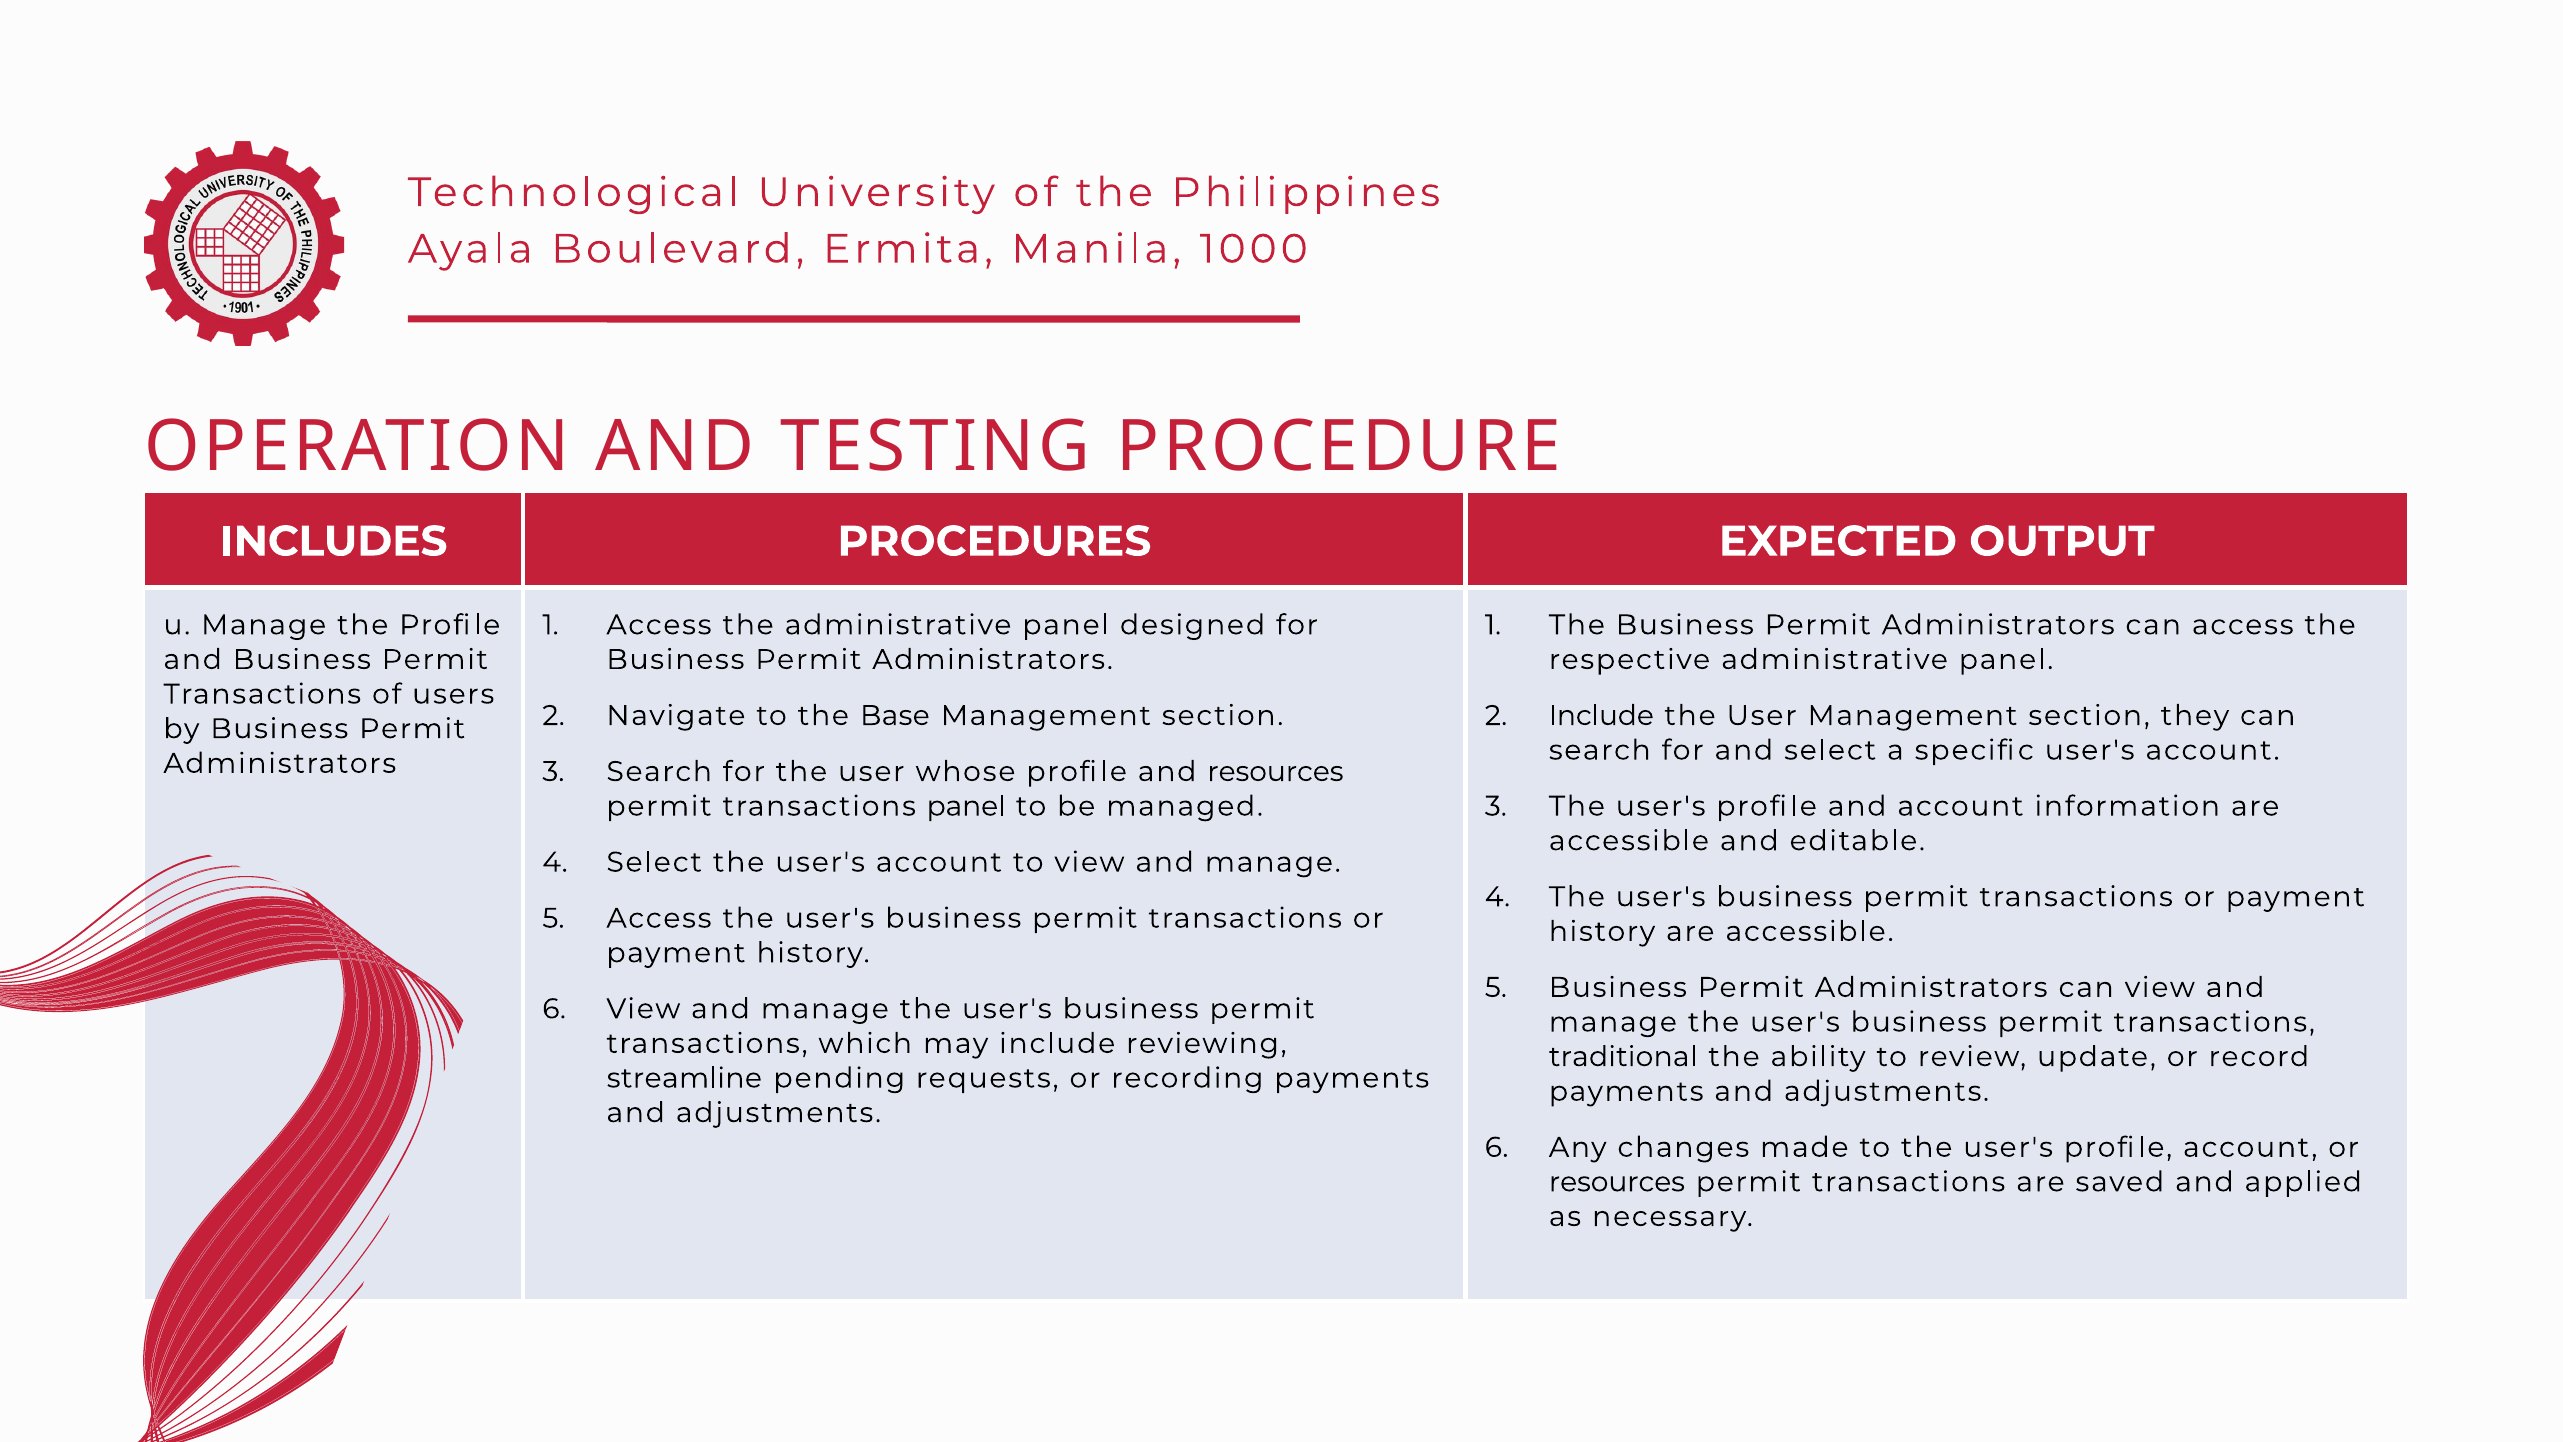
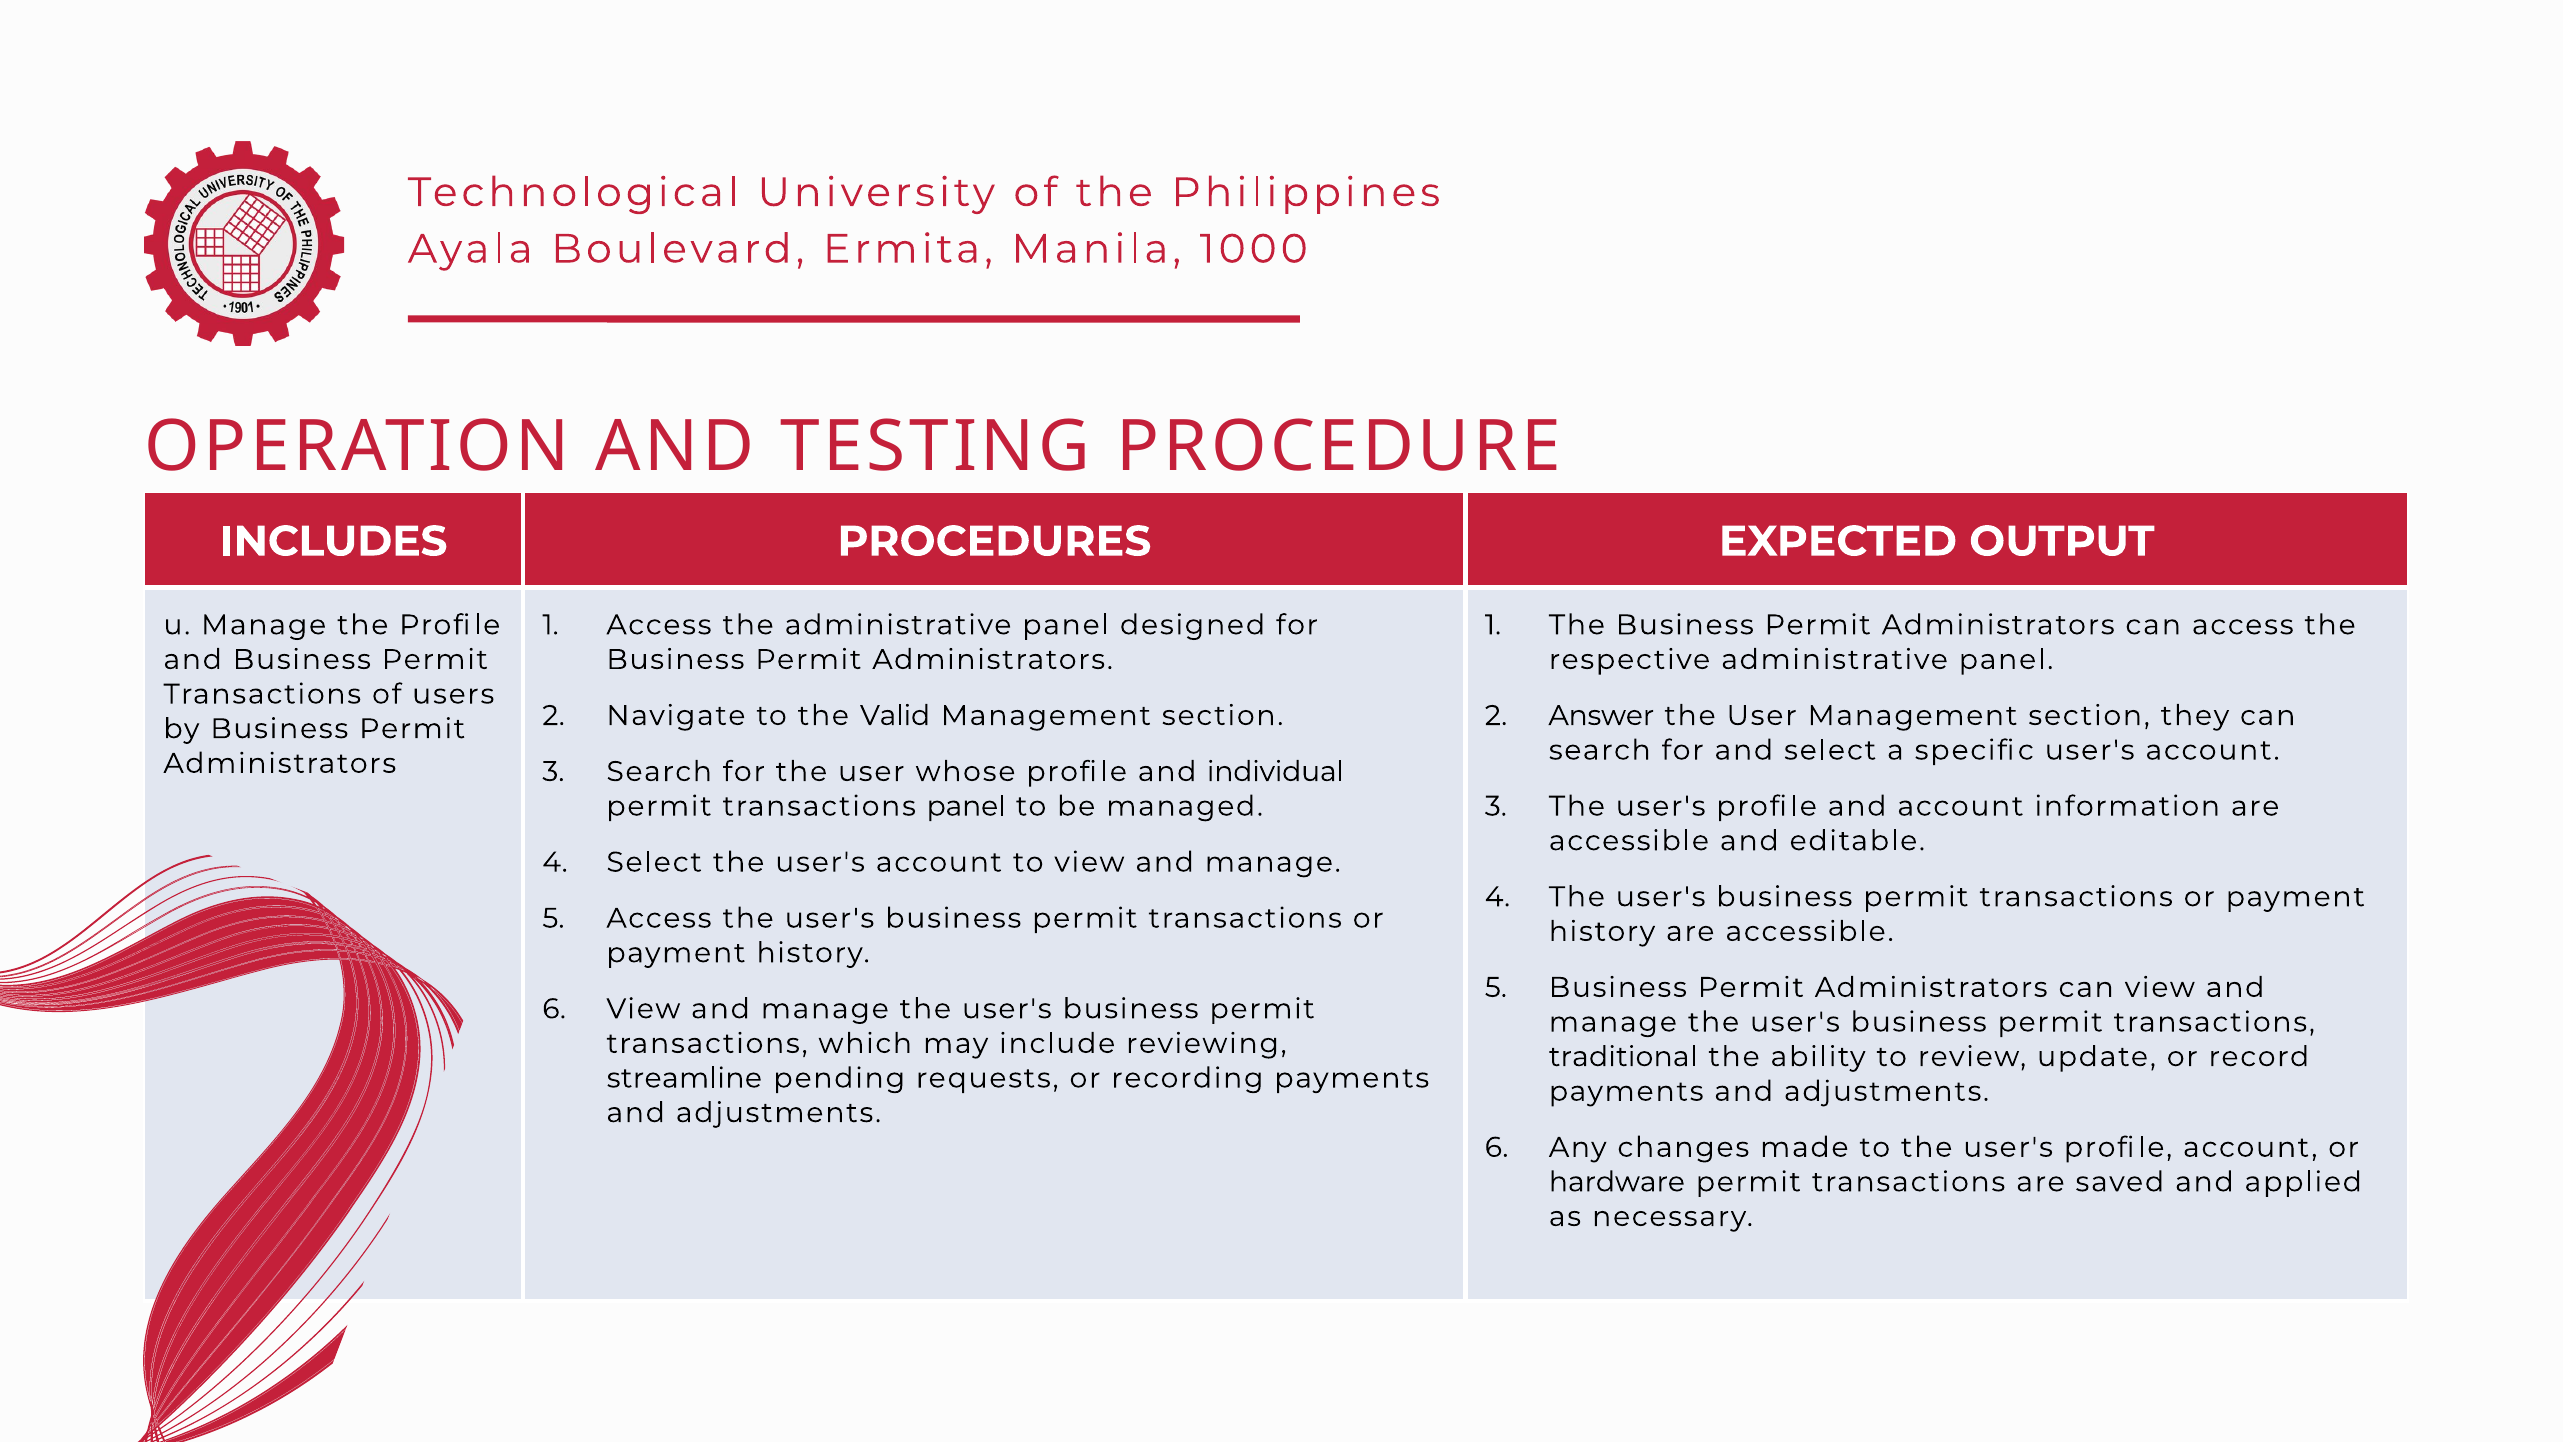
Base: Base -> Valid
Include at (1601, 715): Include -> Answer
and resources: resources -> individual
resources at (1617, 1182): resources -> hardware
